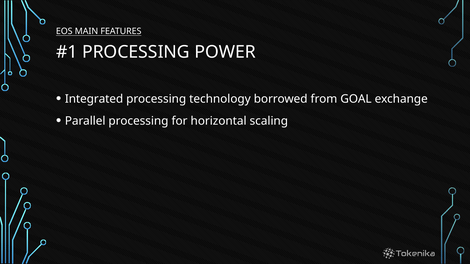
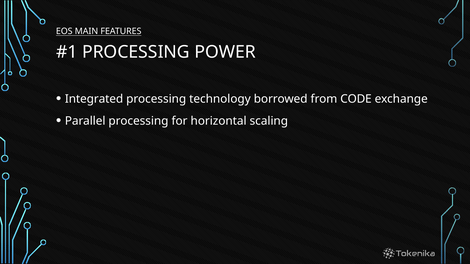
GOAL: GOAL -> CODE
